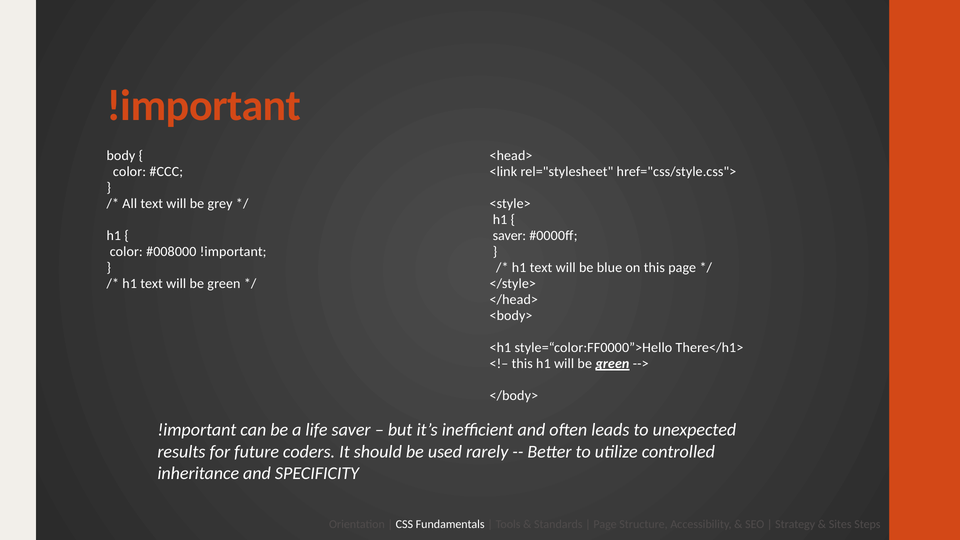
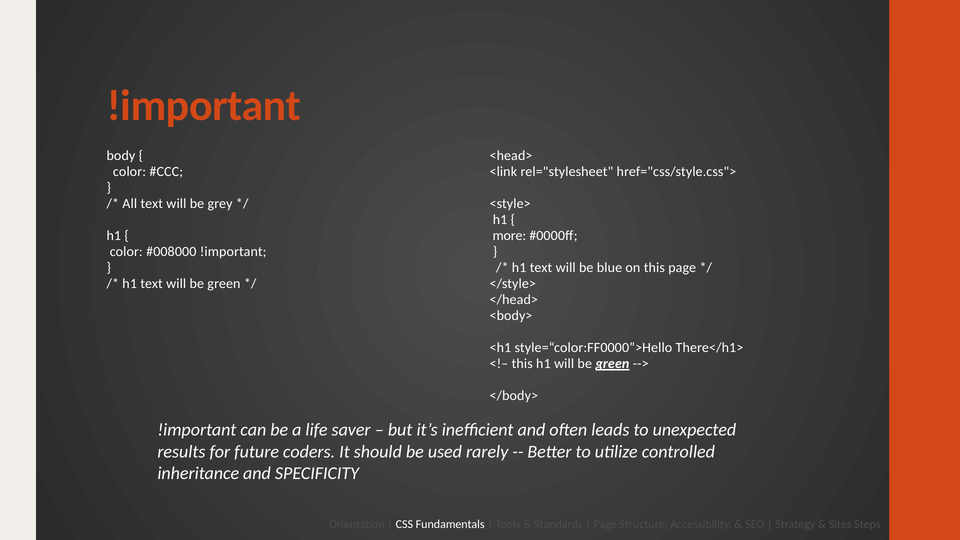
saver at (509, 236): saver -> more
